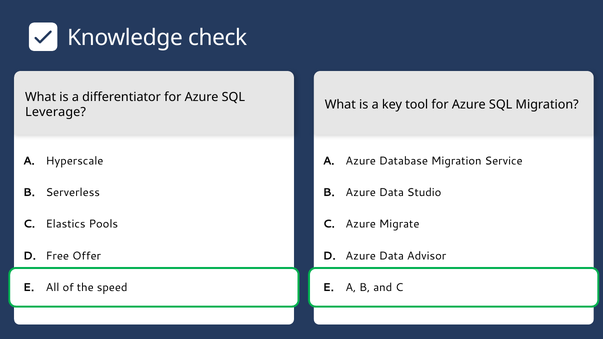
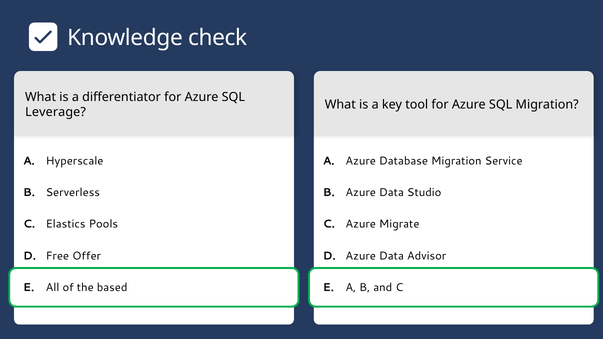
speed: speed -> based
